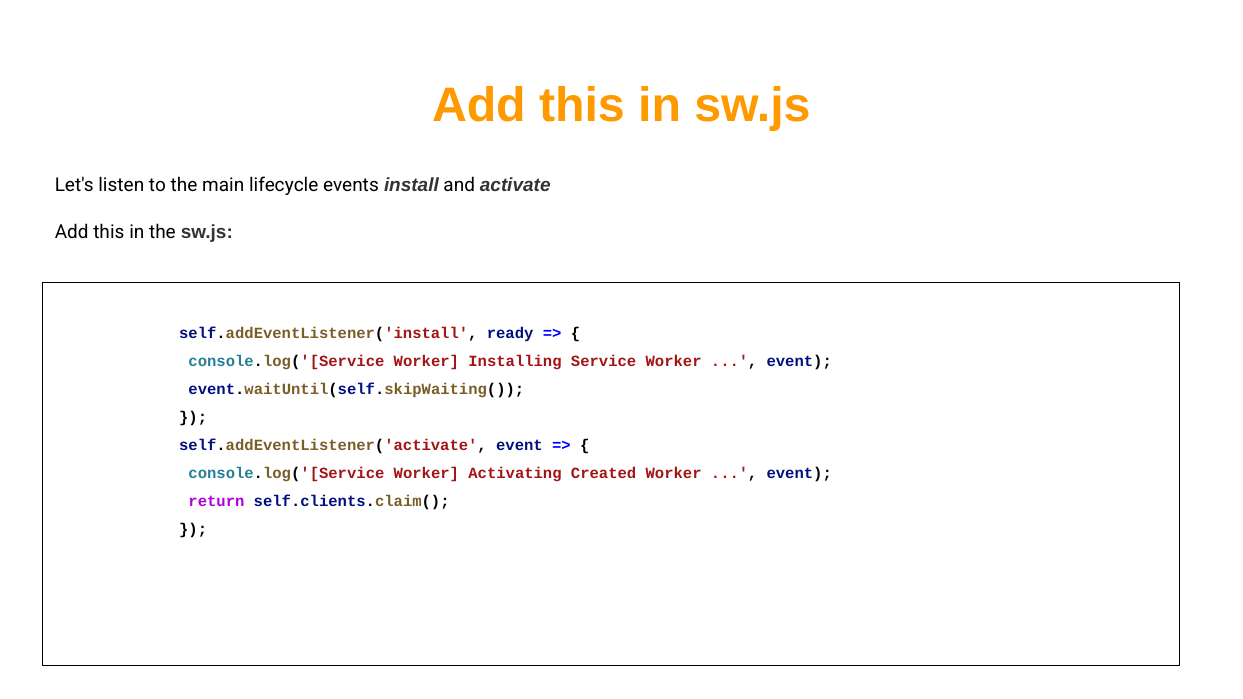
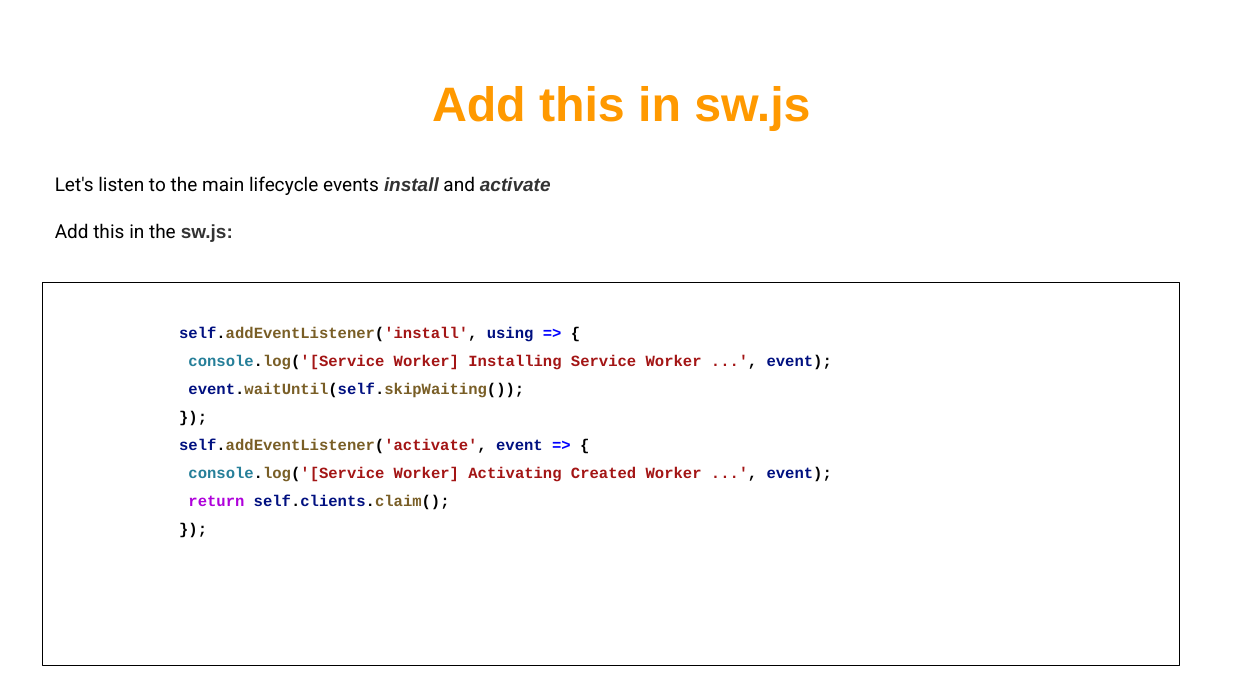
ready: ready -> using
